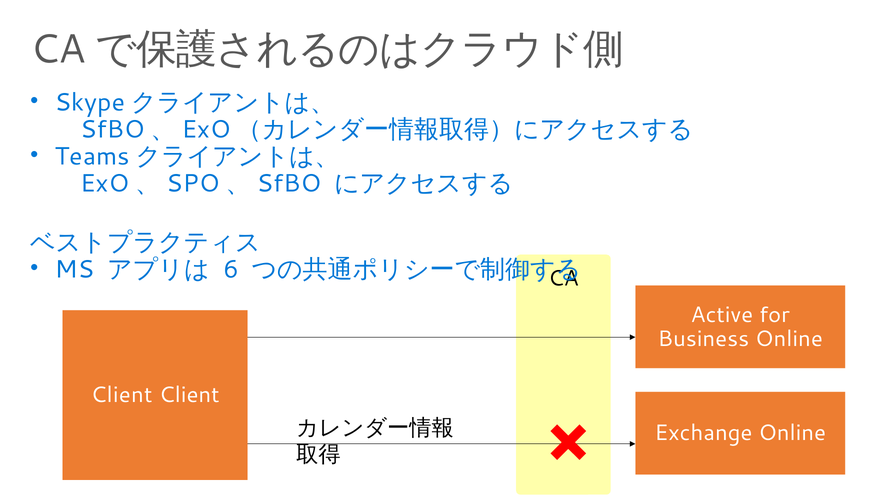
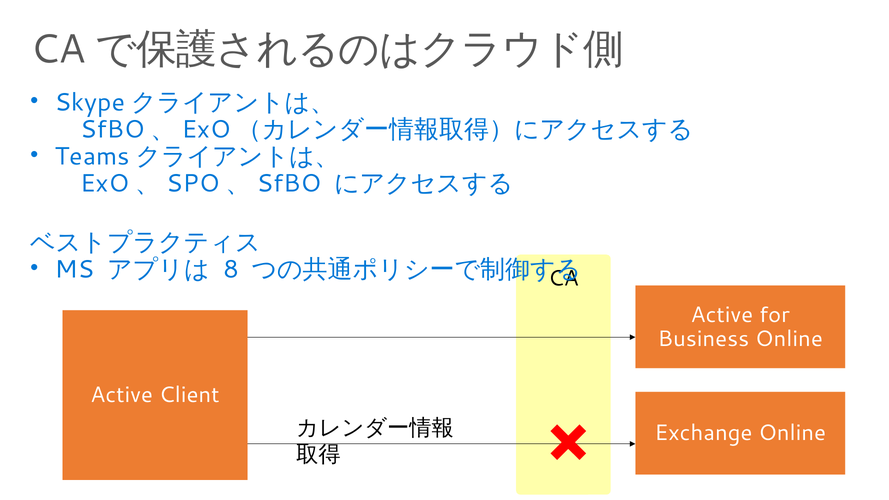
6: 6 -> 8
Client at (122, 395): Client -> Active
